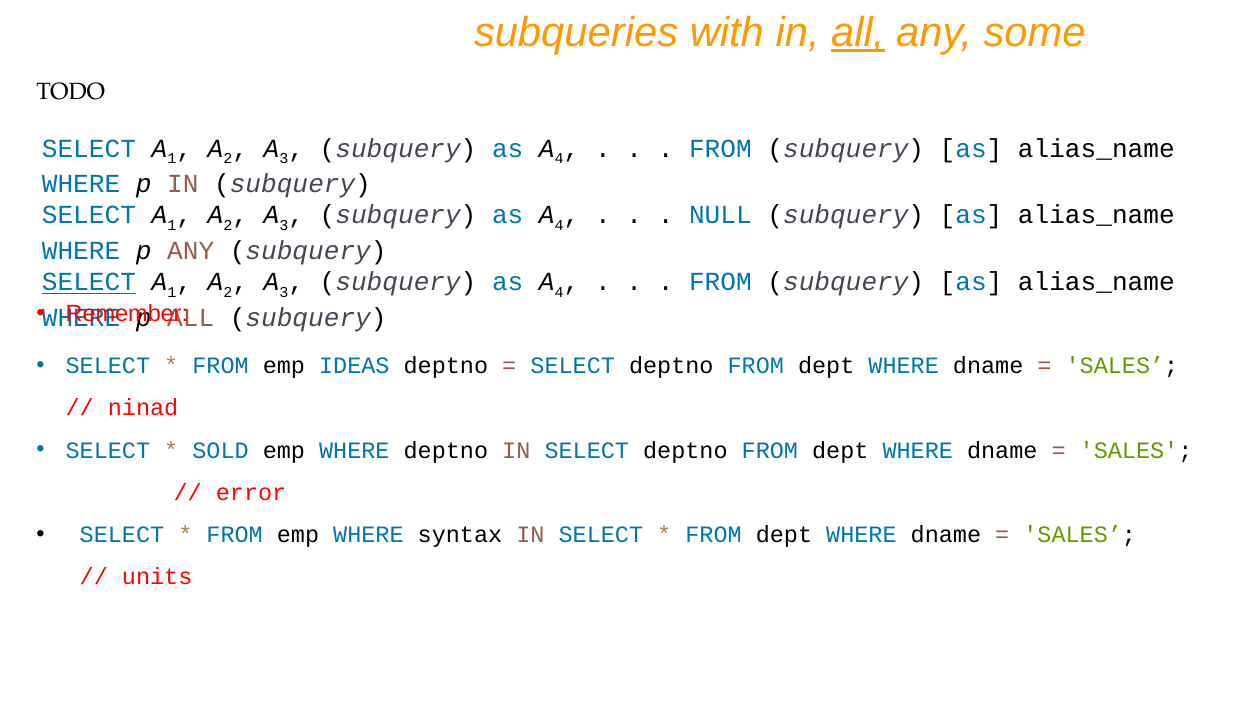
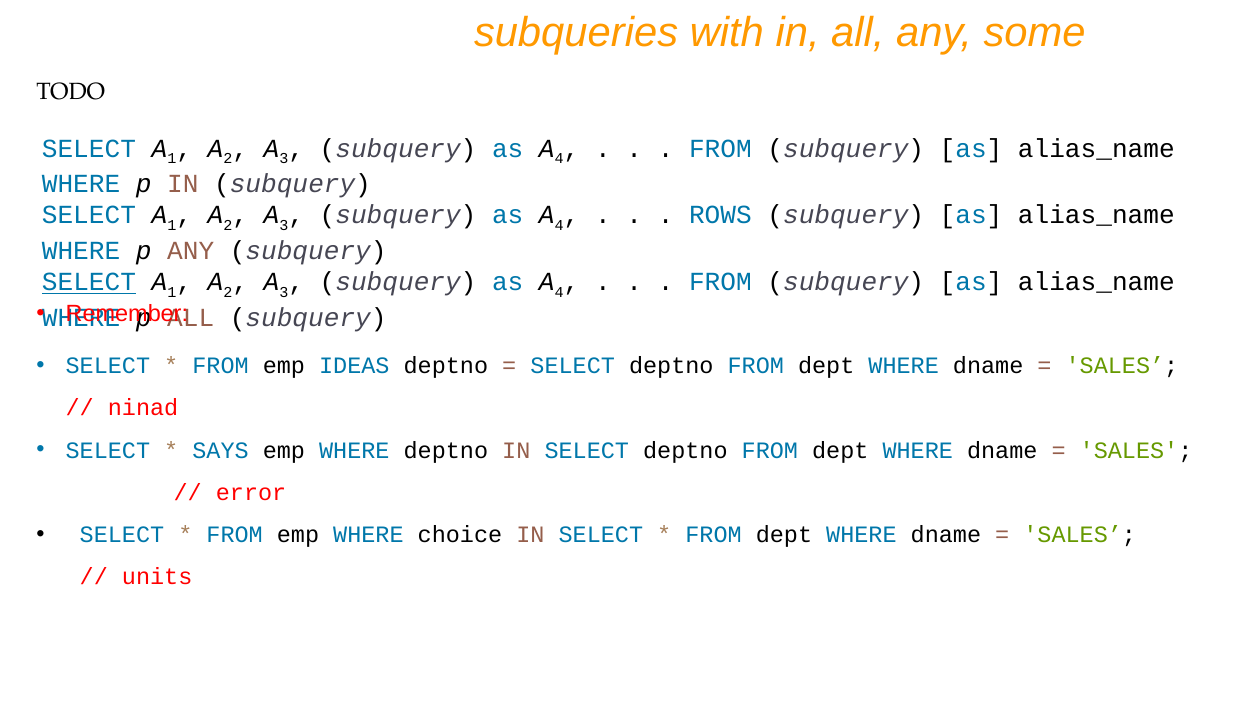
all at (858, 33) underline: present -> none
NULL: NULL -> ROWS
SOLD: SOLD -> SAYS
syntax: syntax -> choice
